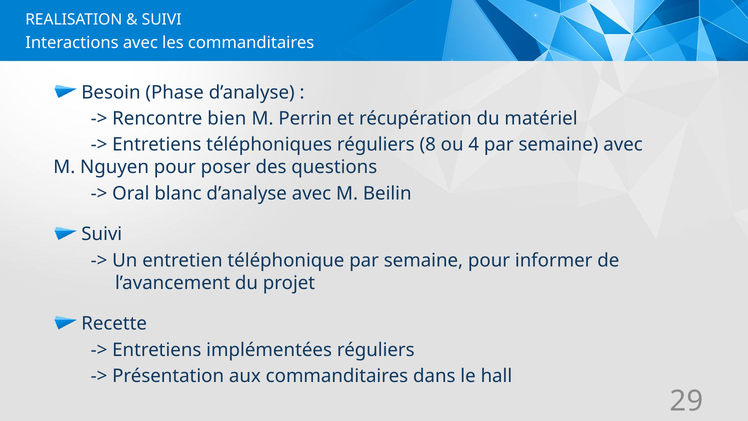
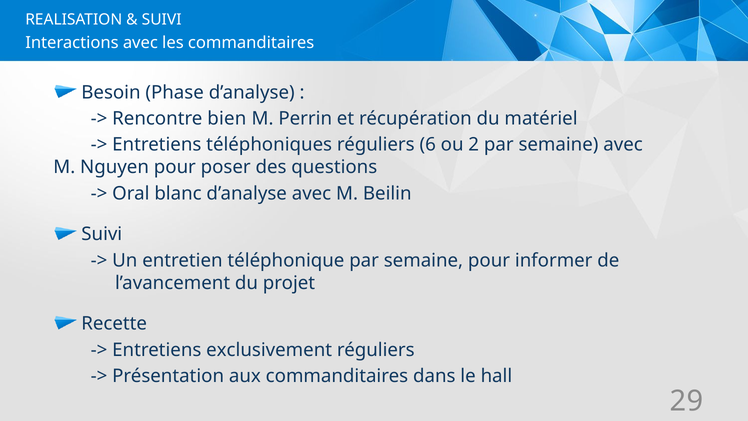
8: 8 -> 6
4: 4 -> 2
implémentées: implémentées -> exclusivement
